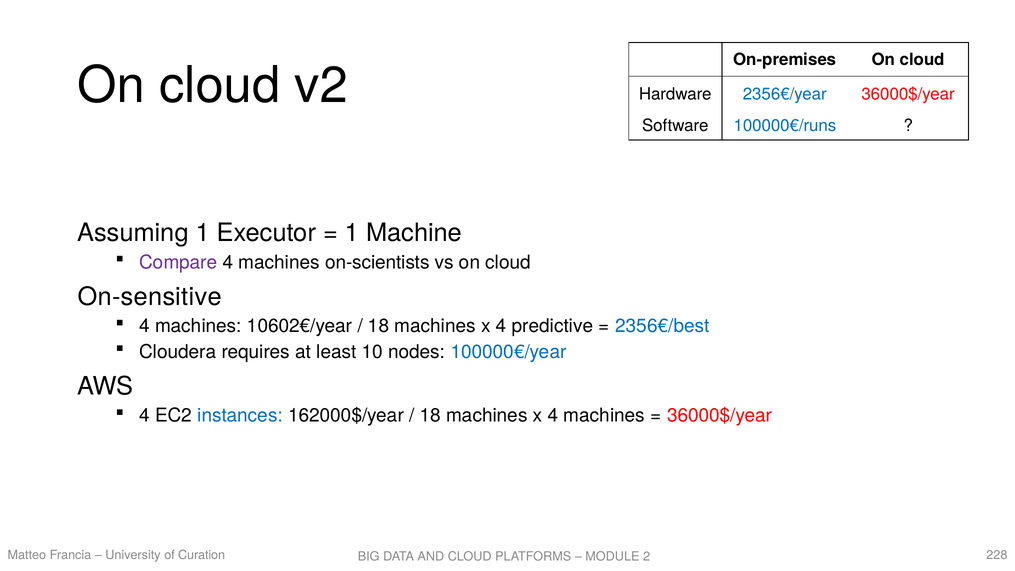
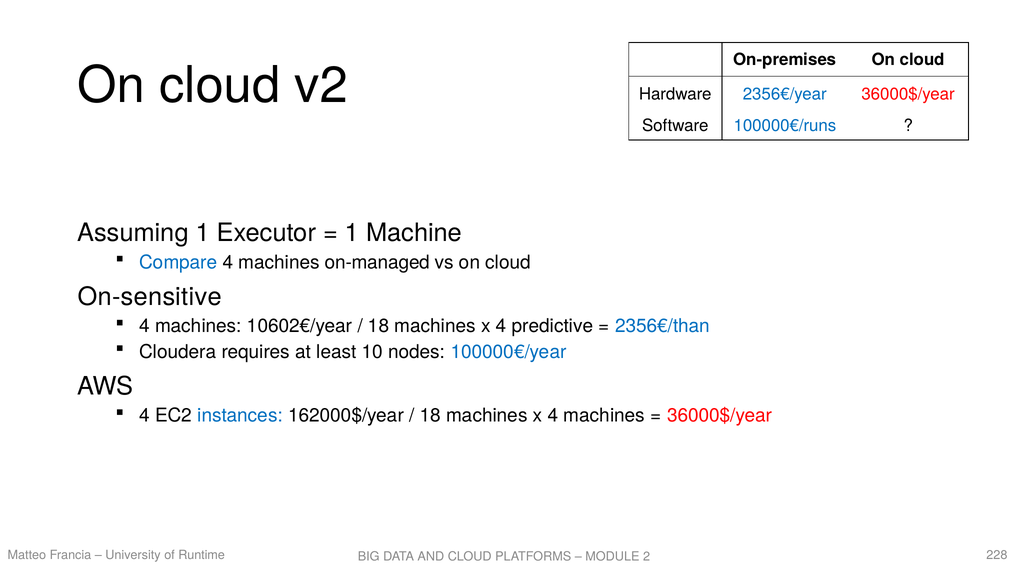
Compare colour: purple -> blue
on-scientists: on-scientists -> on-managed
2356€/best: 2356€/best -> 2356€/than
Curation: Curation -> Runtime
